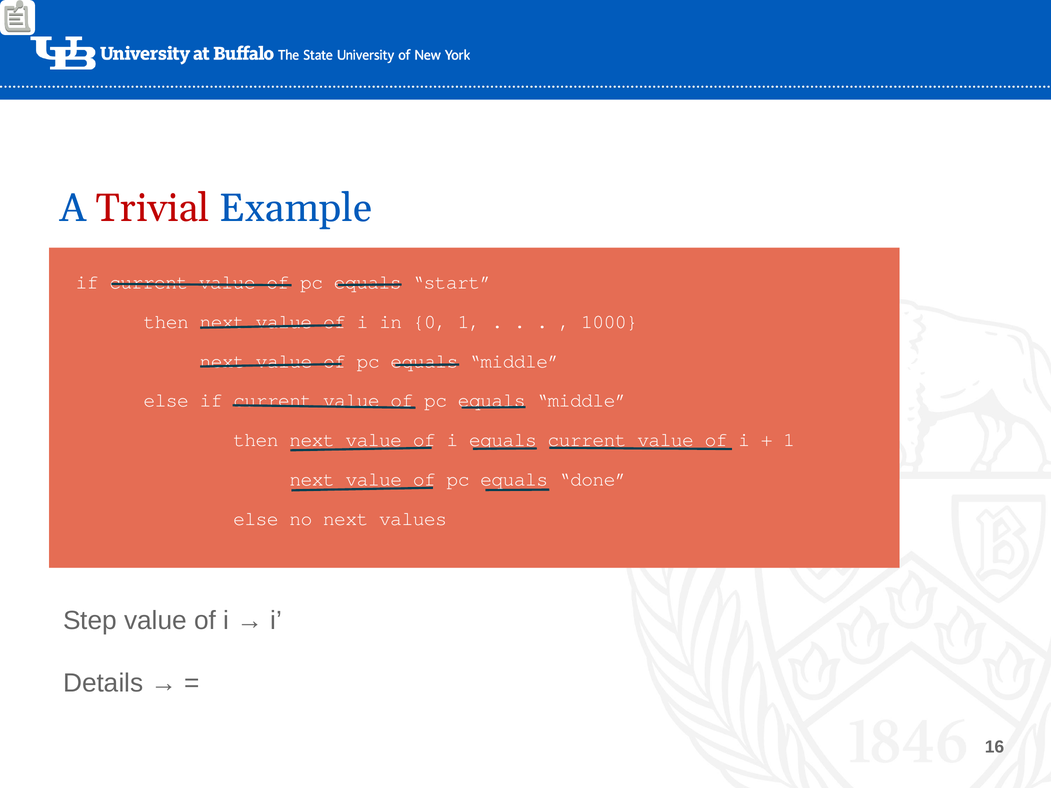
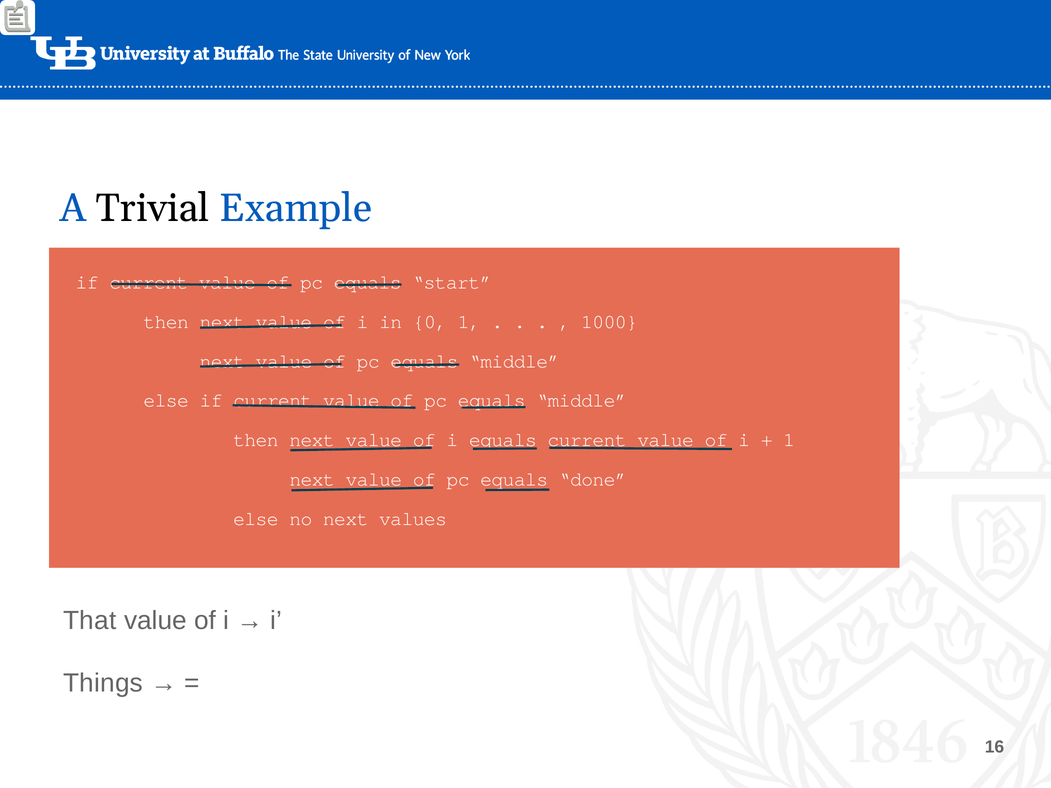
Trivial colour: red -> black
Step: Step -> That
Details: Details -> Things
